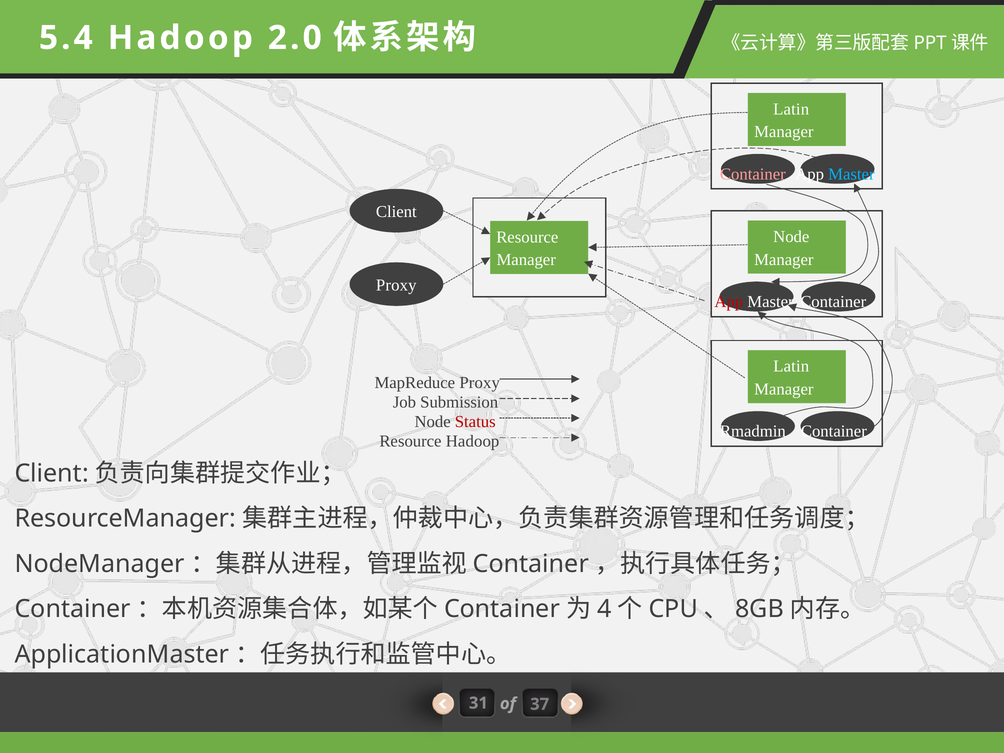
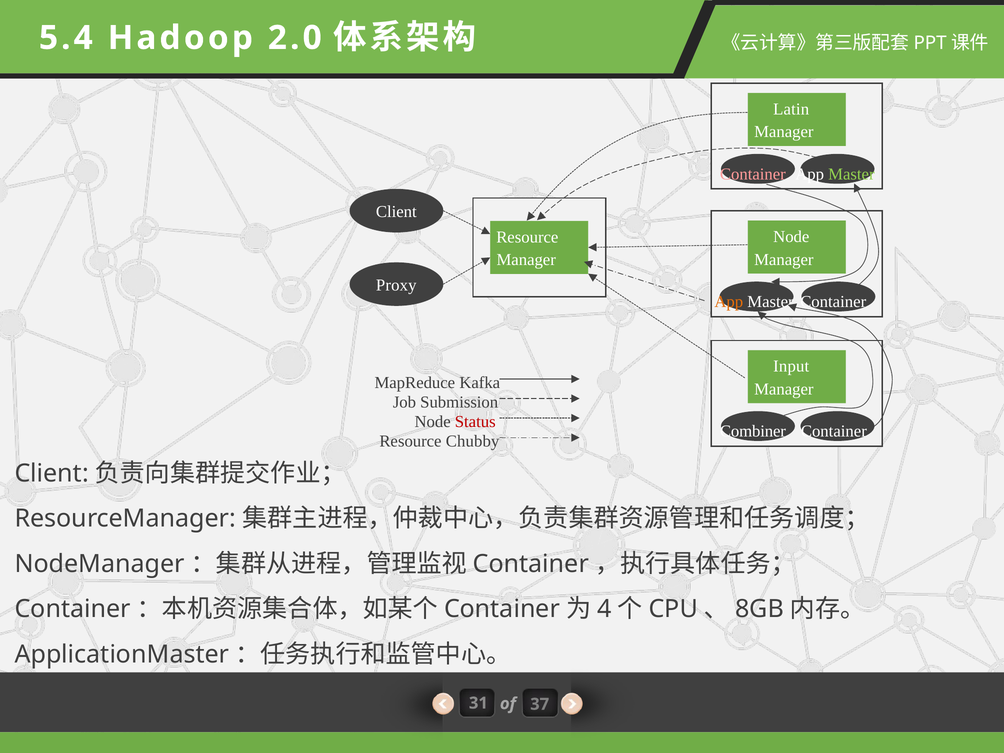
Master at (851, 174) colour: light blue -> light green
App at (729, 302) colour: red -> orange
Latin at (791, 366): Latin -> Input
MapReduce Proxy: Proxy -> Kafka
Rmadmin: Rmadmin -> Combiner
Resource Hadoop: Hadoop -> Chubby
